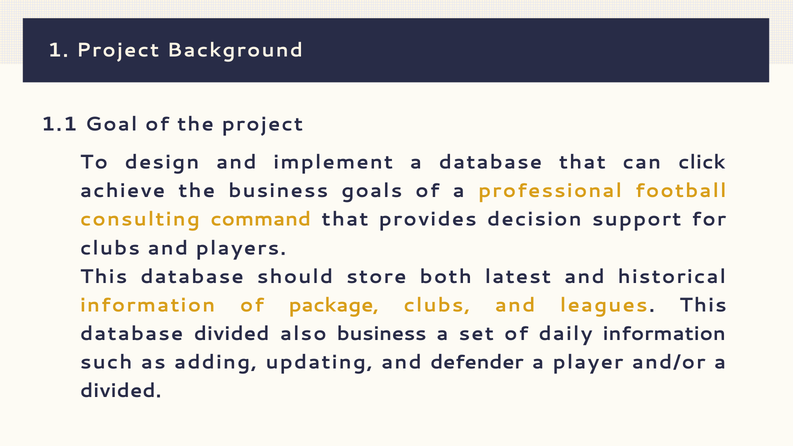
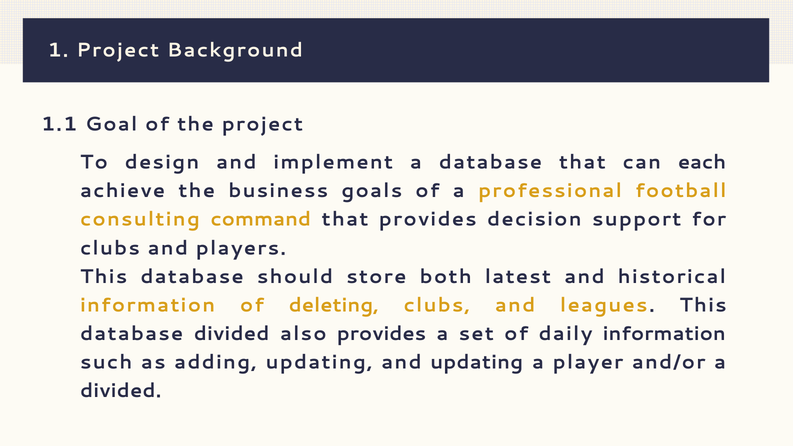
click: click -> each
package: package -> deleting
also business: business -> provides
and defender: defender -> updating
